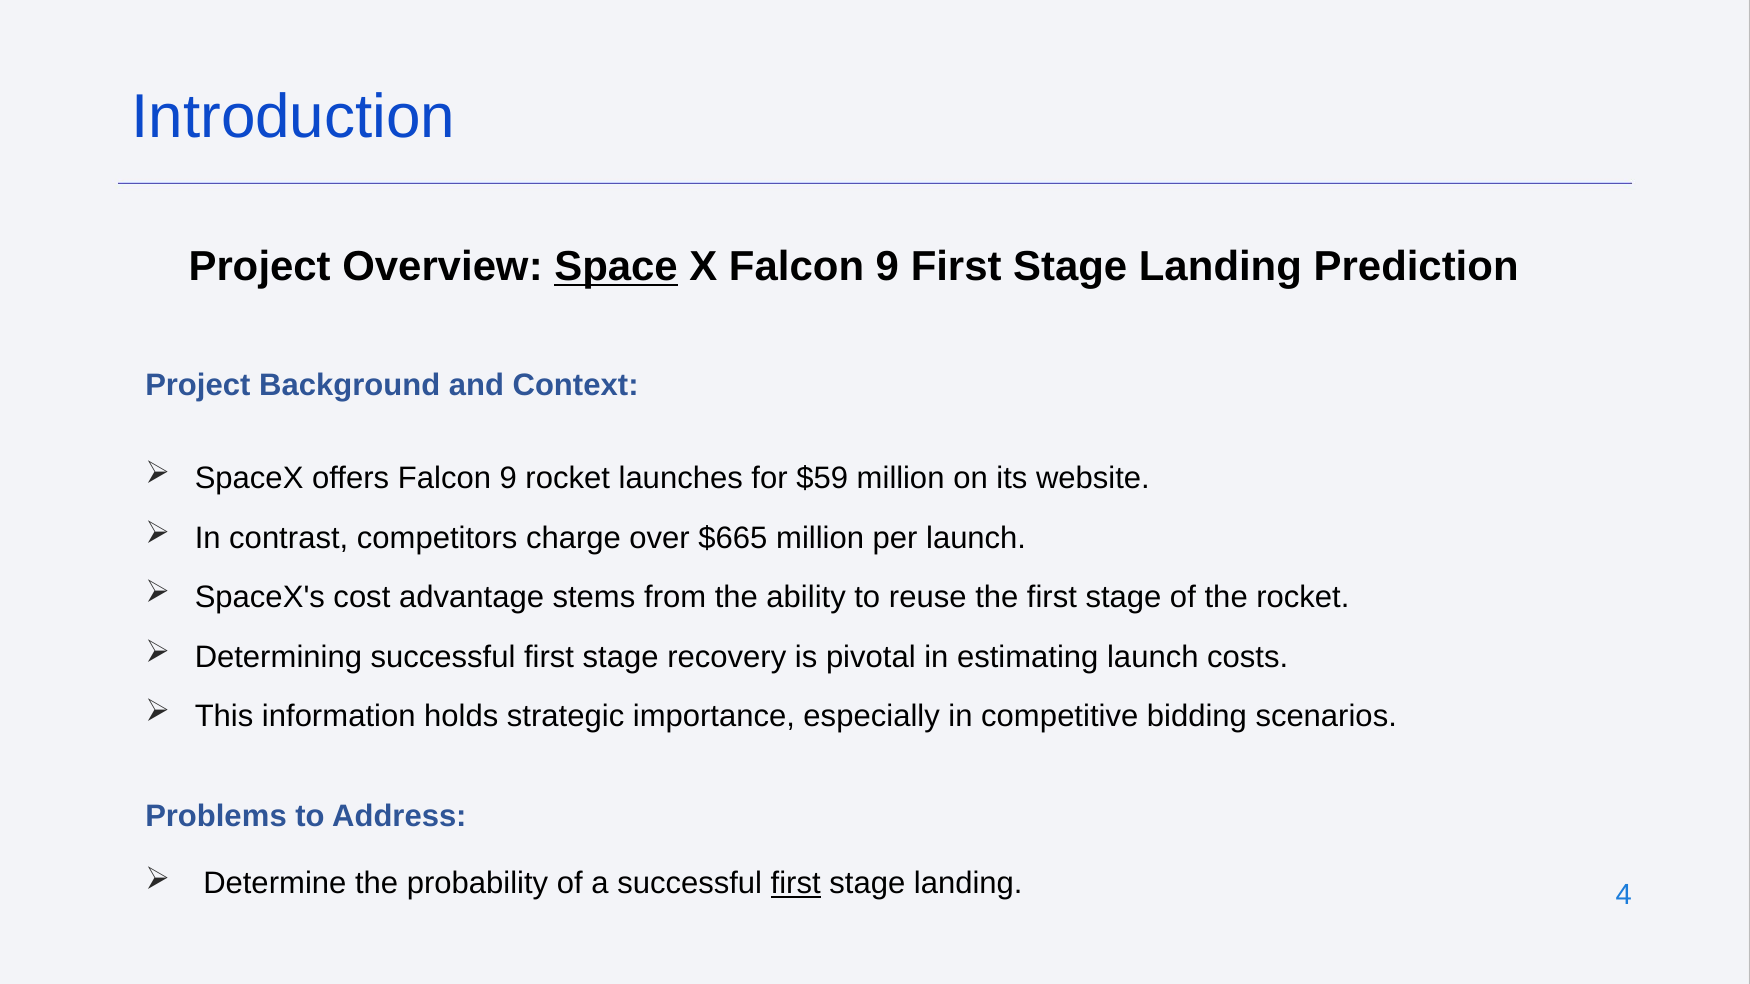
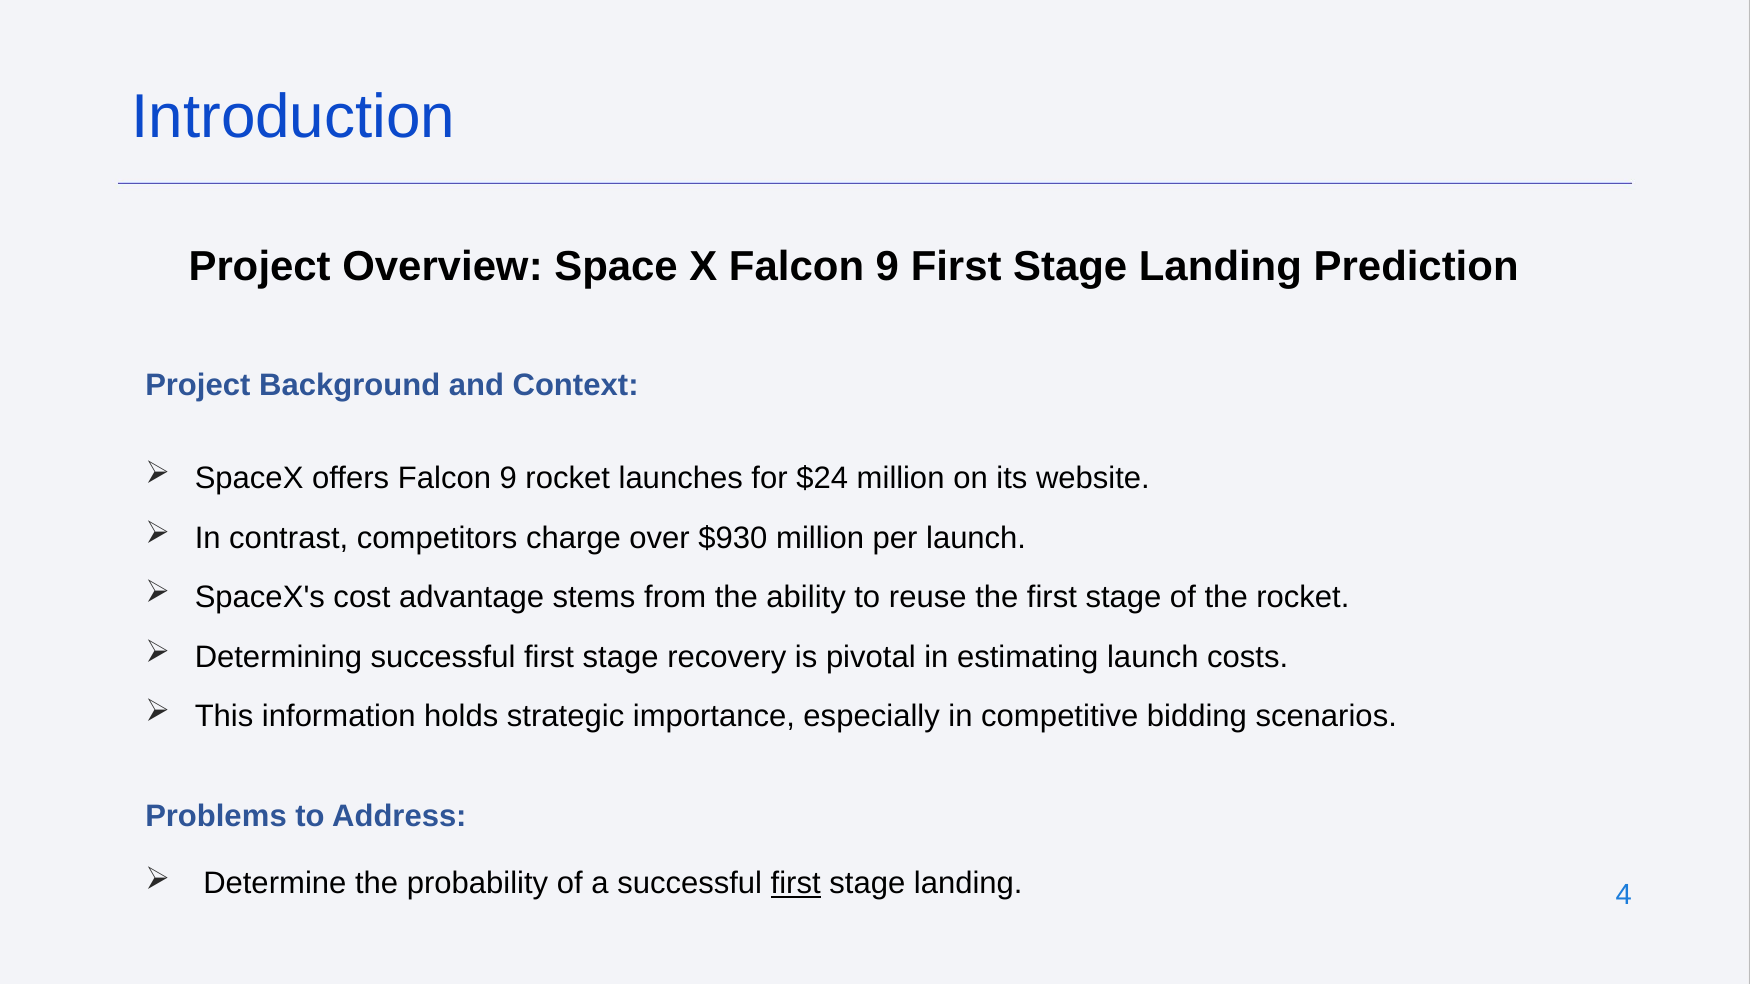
Space underline: present -> none
$59: $59 -> $24
$665: $665 -> $930
